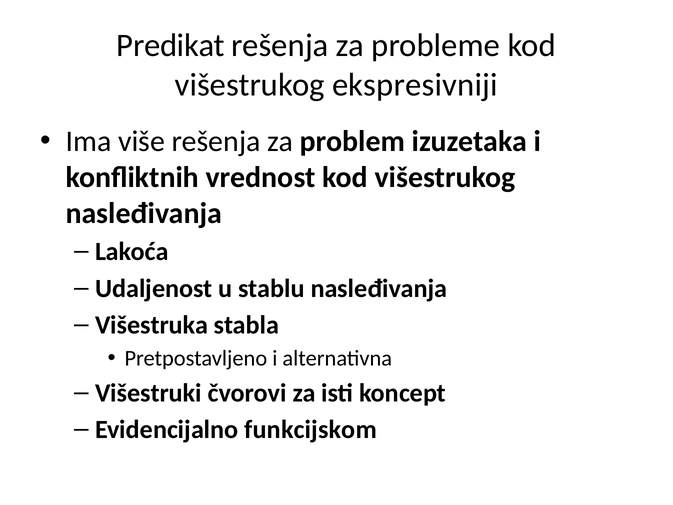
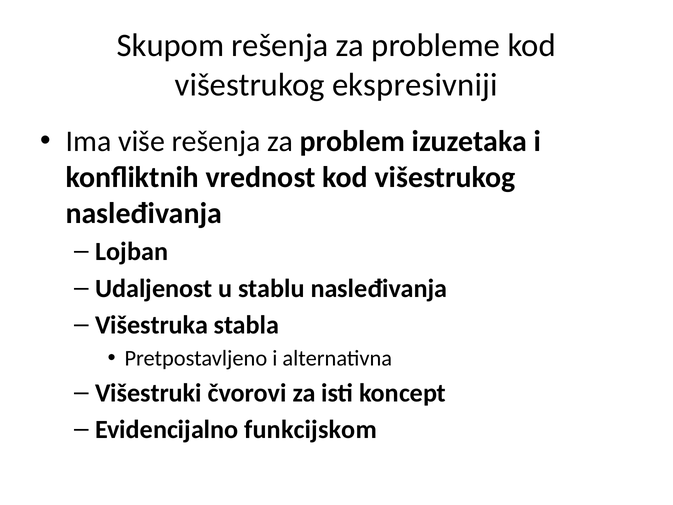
Predikat: Predikat -> Skupom
Lakoća: Lakoća -> Lojban
